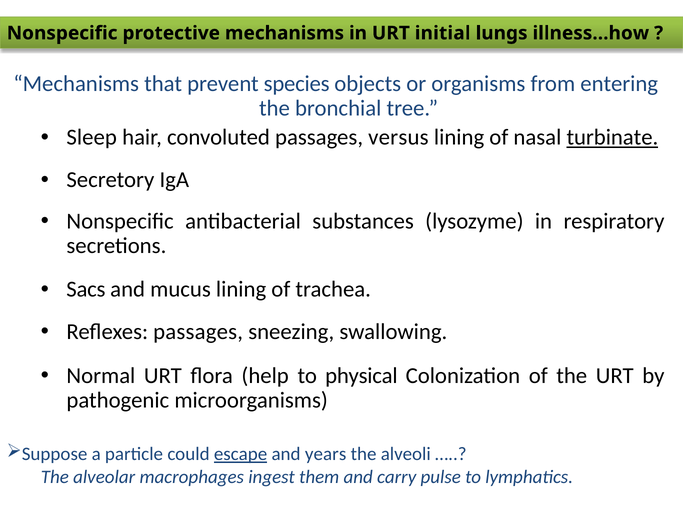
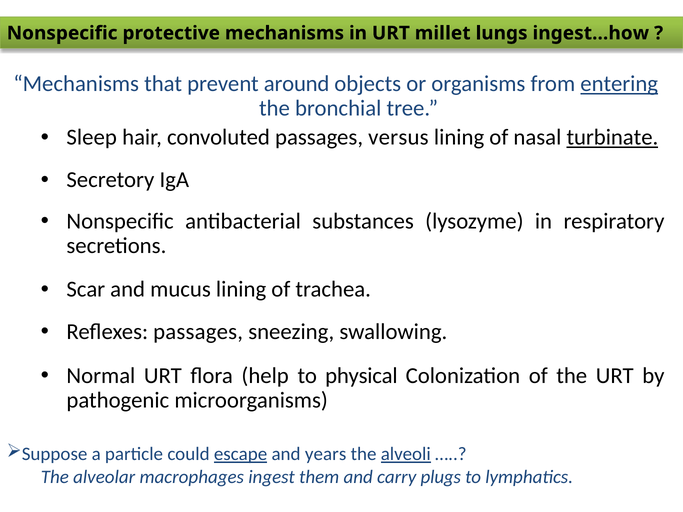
initial: initial -> millet
illness…how: illness…how -> ingest…how
species: species -> around
entering underline: none -> present
Sacs: Sacs -> Scar
alveoli underline: none -> present
pulse: pulse -> plugs
